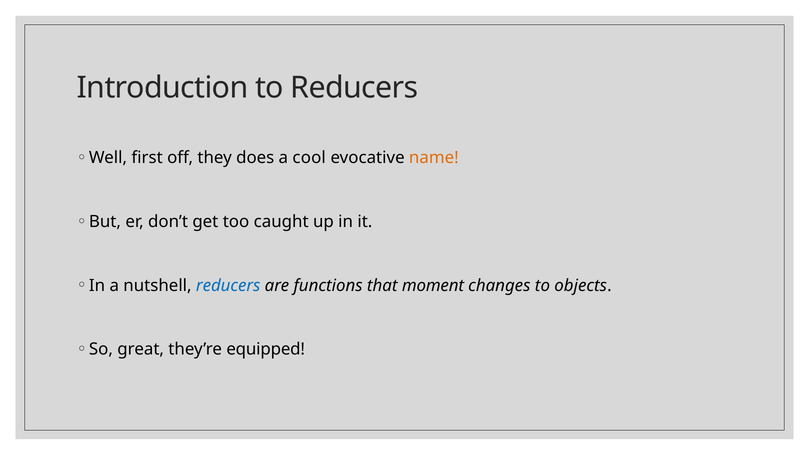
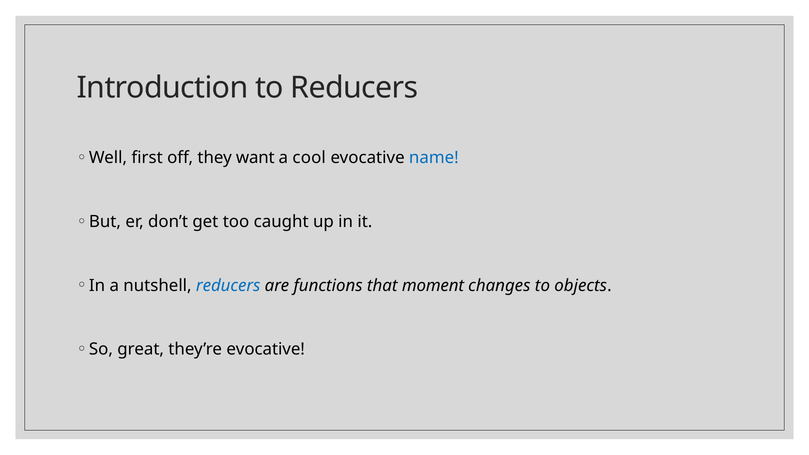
does: does -> want
name colour: orange -> blue
they’re equipped: equipped -> evocative
